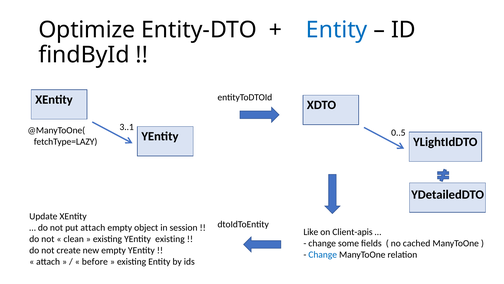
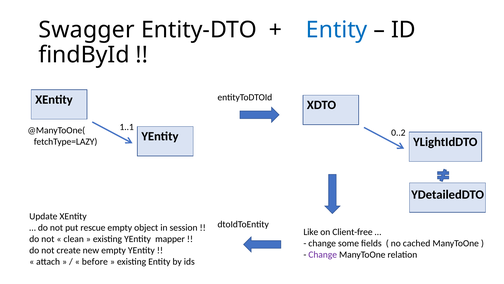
Optimize: Optimize -> Swagger
3..1: 3..1 -> 1..1
0..5: 0..5 -> 0..2
put attach: attach -> rescue
Client-apis: Client-apis -> Client-free
YEntity existing: existing -> mapper
Change at (323, 254) colour: blue -> purple
